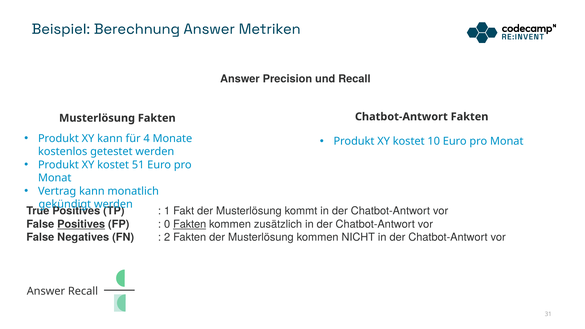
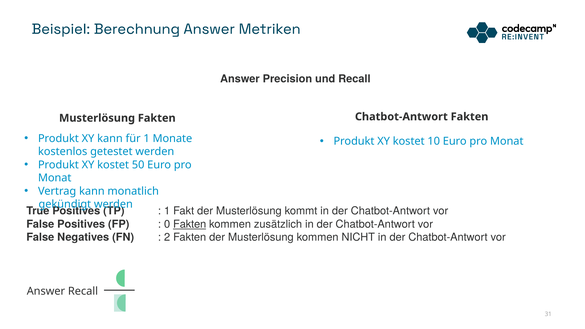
für 4: 4 -> 1
51: 51 -> 50
Positives at (81, 224) underline: present -> none
